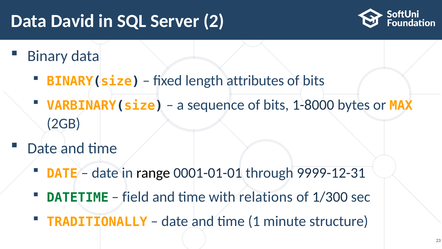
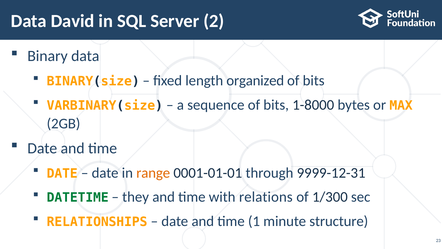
attributes: attributes -> organized
range colour: black -> orange
field: field -> they
TRADITIONALLY: TRADITIONALLY -> RELATIONSHIPS
